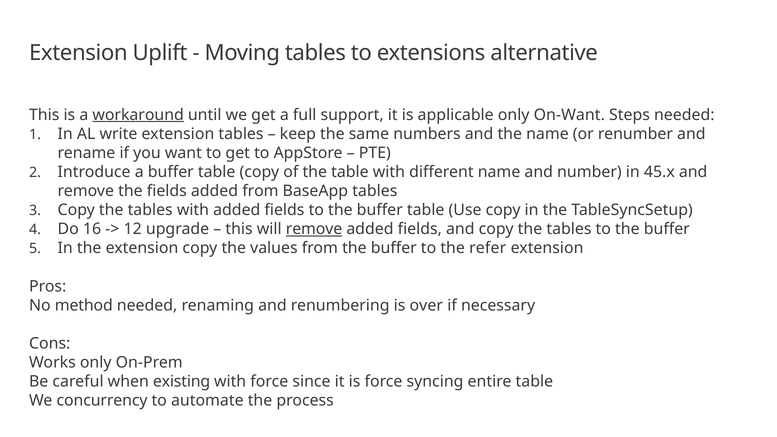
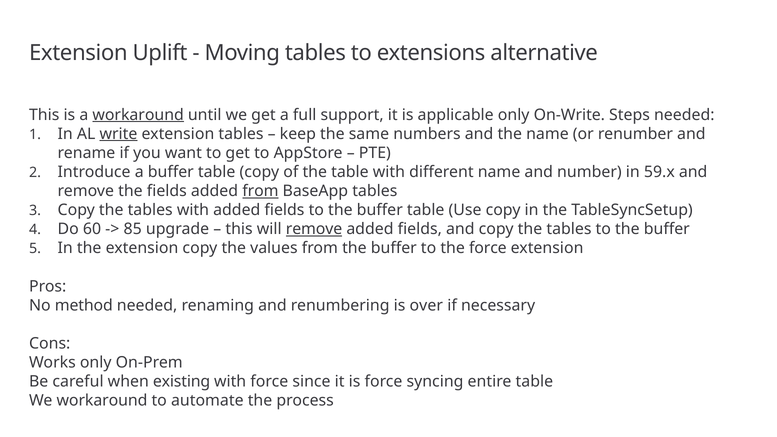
On-Want: On-Want -> On-Write
write underline: none -> present
45.x: 45.x -> 59.x
from at (260, 191) underline: none -> present
16: 16 -> 60
12: 12 -> 85
the refer: refer -> force
We concurrency: concurrency -> workaround
